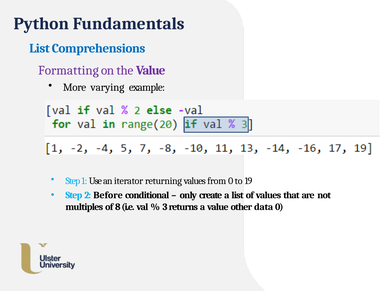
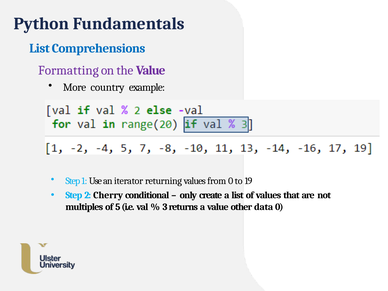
varying: varying -> country
Before: Before -> Cherry
8: 8 -> 5
